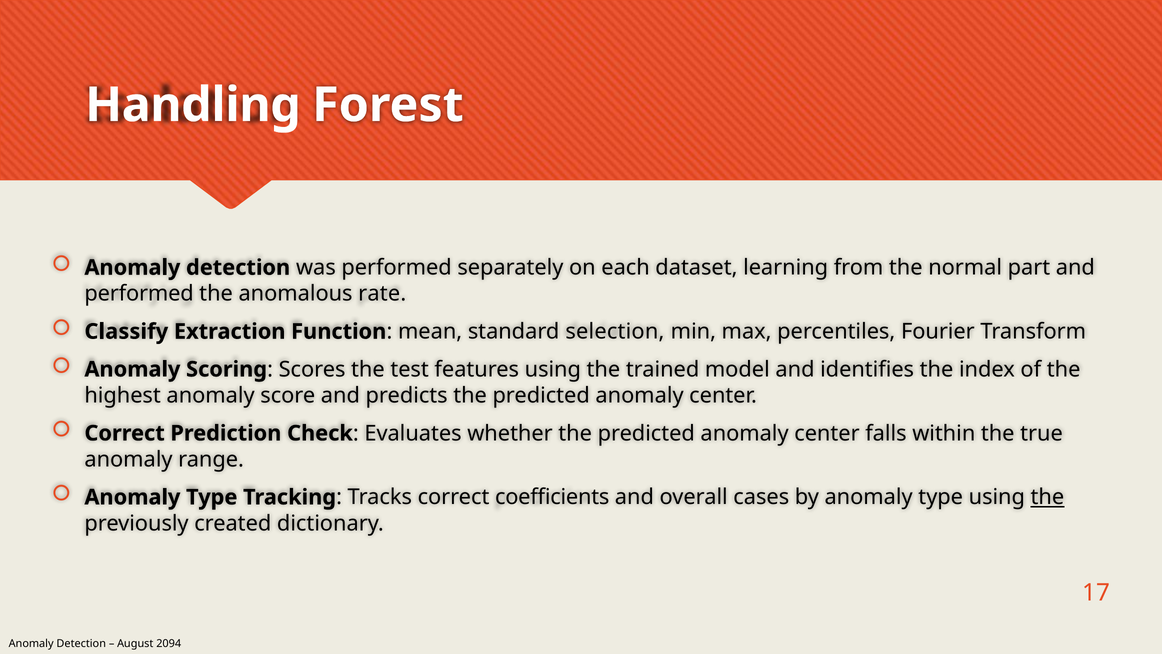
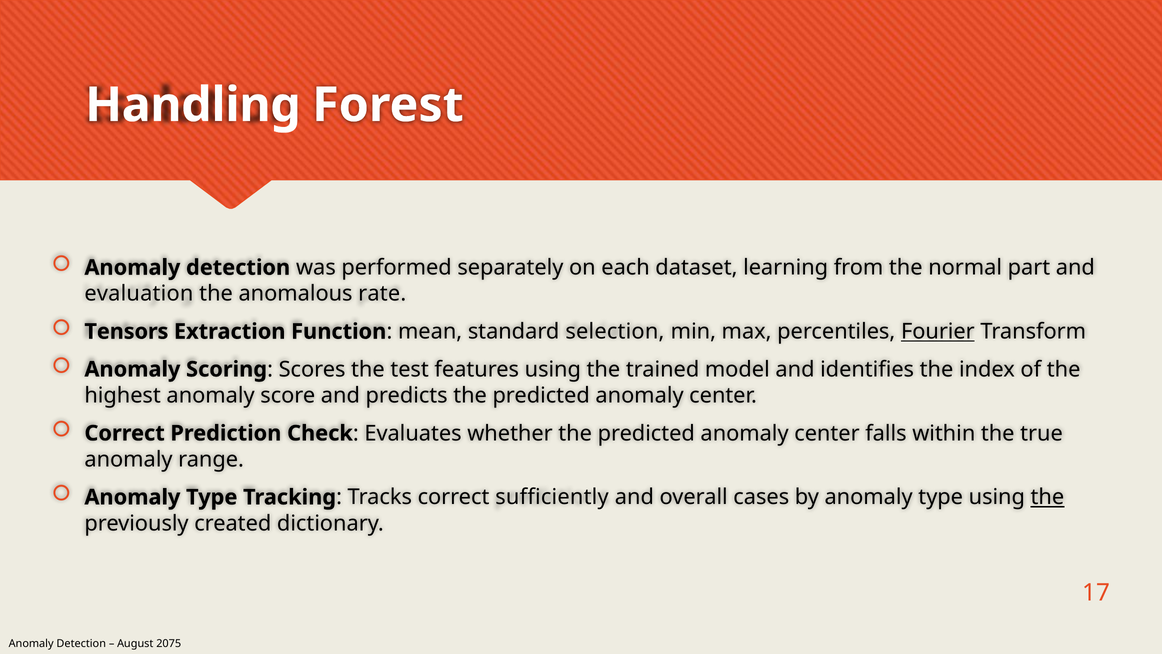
performed at (139, 294): performed -> evaluation
Classify: Classify -> Tensors
Fourier underline: none -> present
coefficients: coefficients -> sufficiently
2094: 2094 -> 2075
